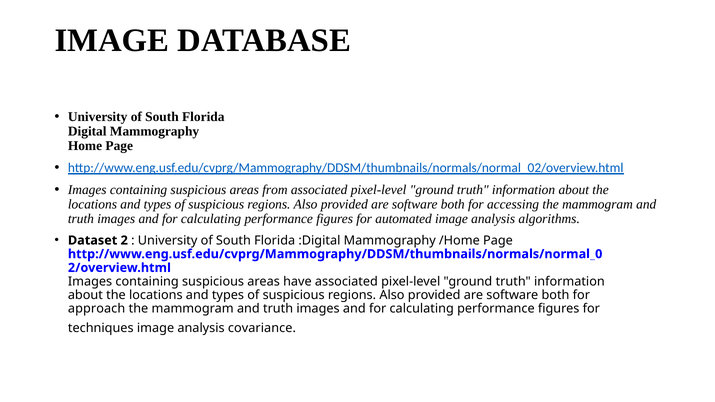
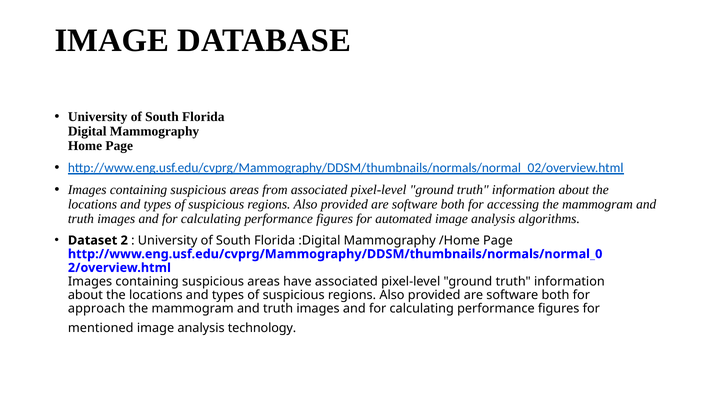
techniques: techniques -> mentioned
covariance: covariance -> technology
